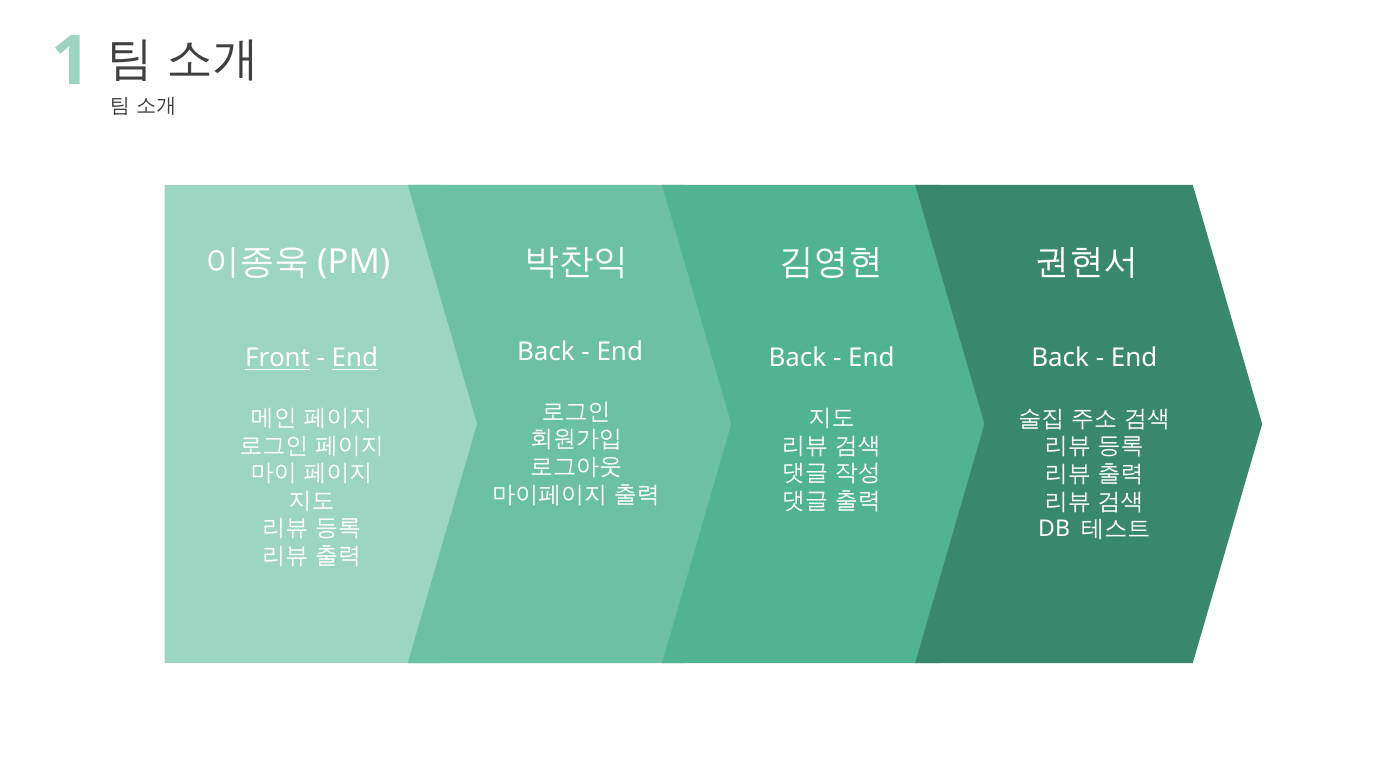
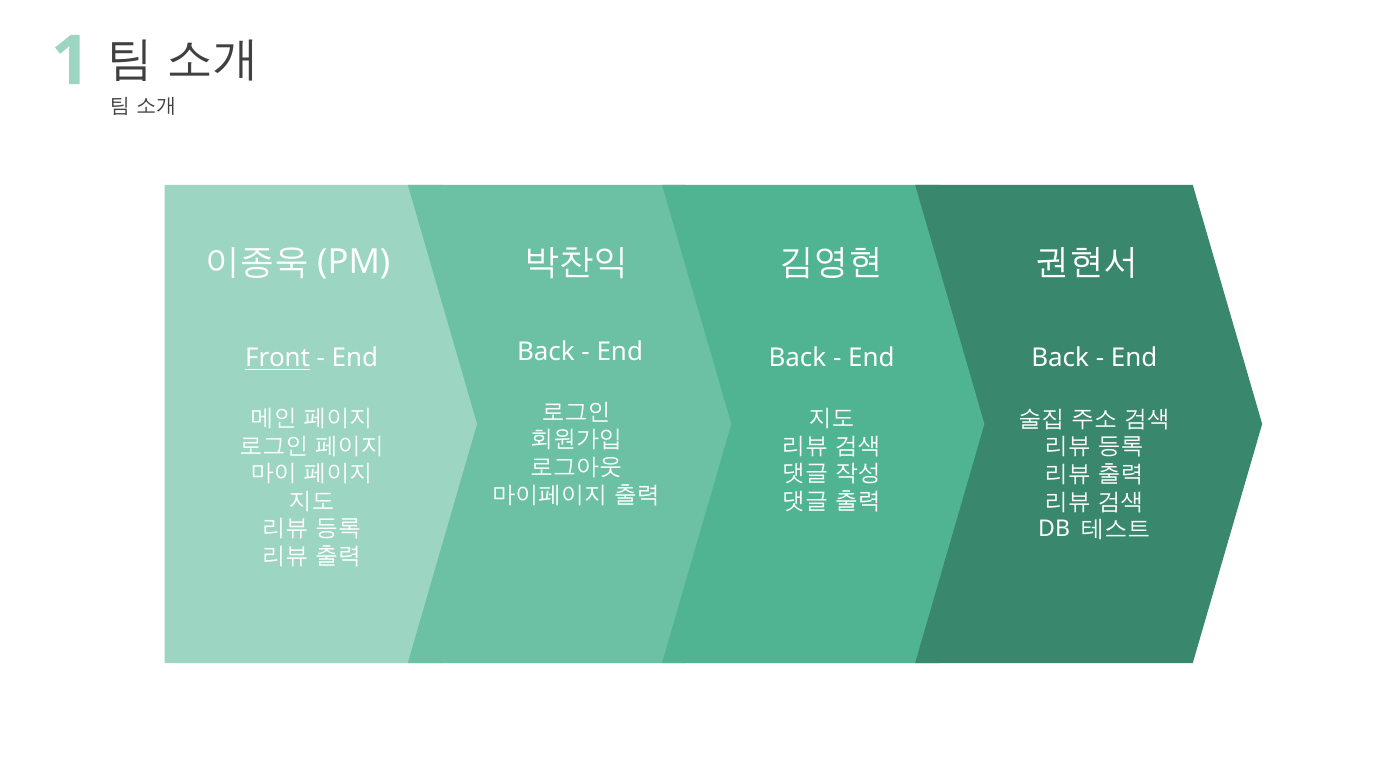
End at (355, 358) underline: present -> none
